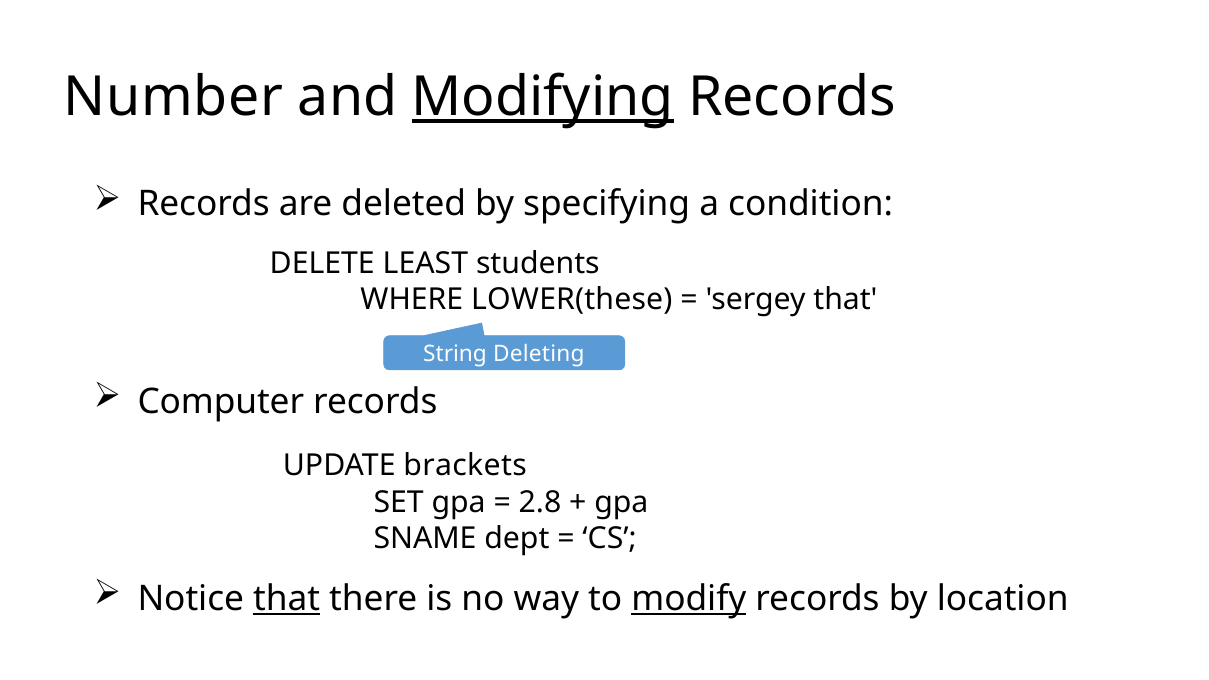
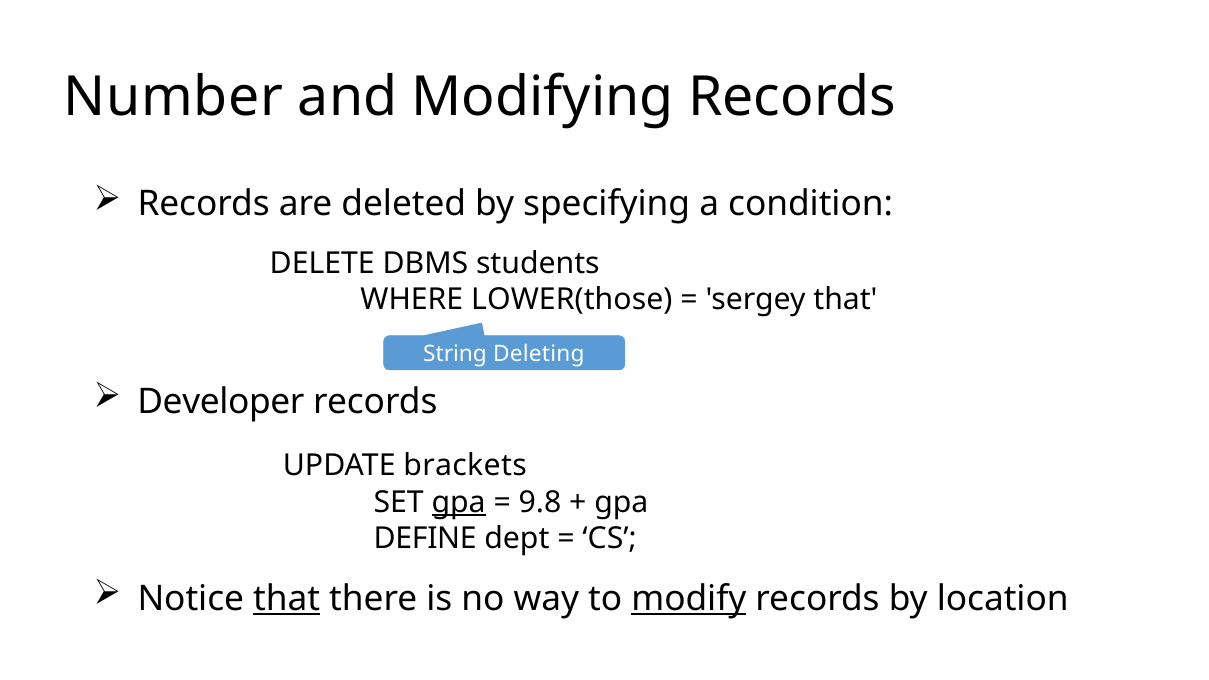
Modifying underline: present -> none
LEAST: LEAST -> DBMS
LOWER(these: LOWER(these -> LOWER(those
Computer: Computer -> Developer
gpa at (459, 502) underline: none -> present
2.8: 2.8 -> 9.8
SNAME: SNAME -> DEFINE
